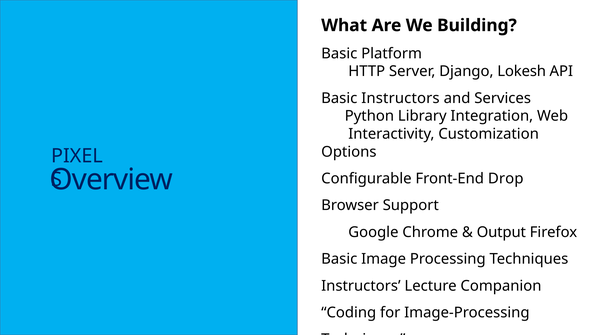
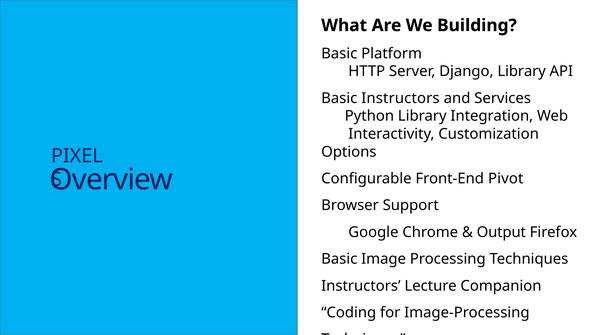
Django Lokesh: Lokesh -> Library
Drop: Drop -> Pivot
